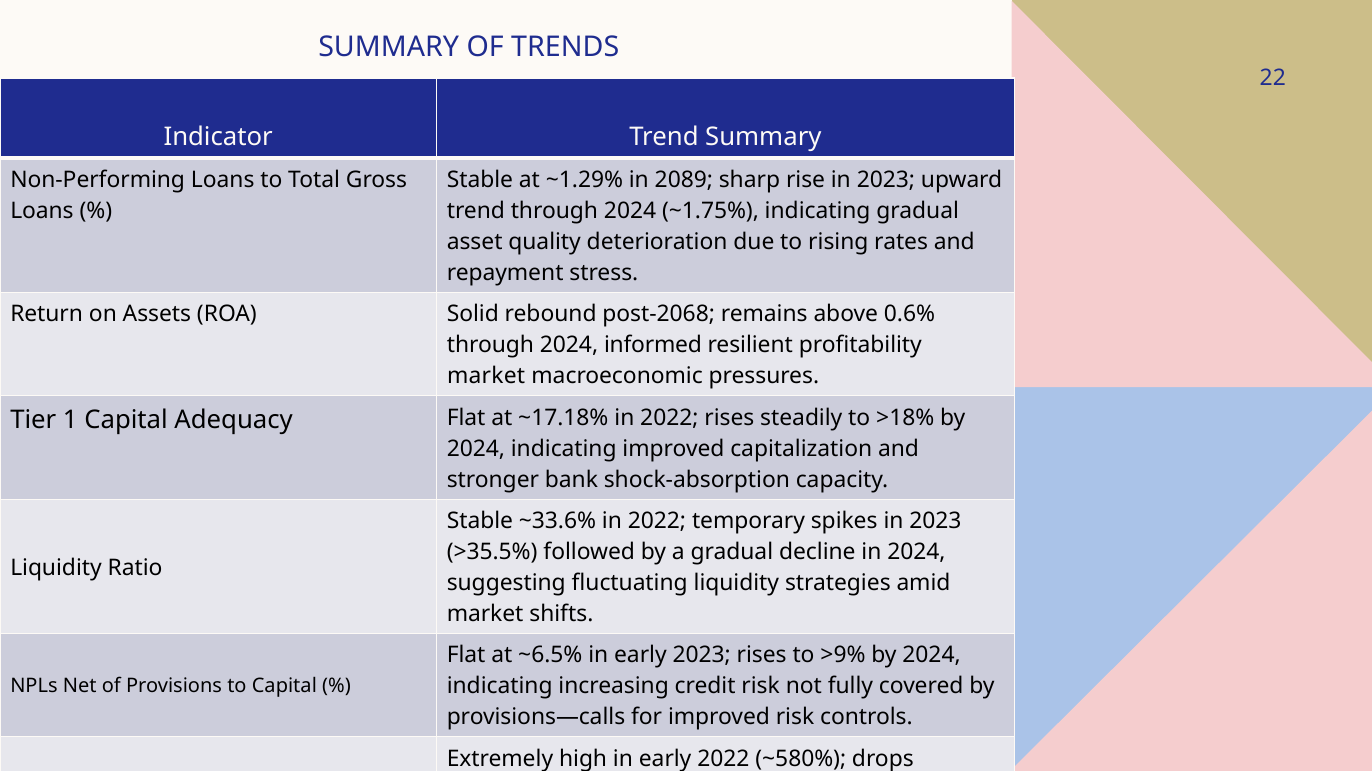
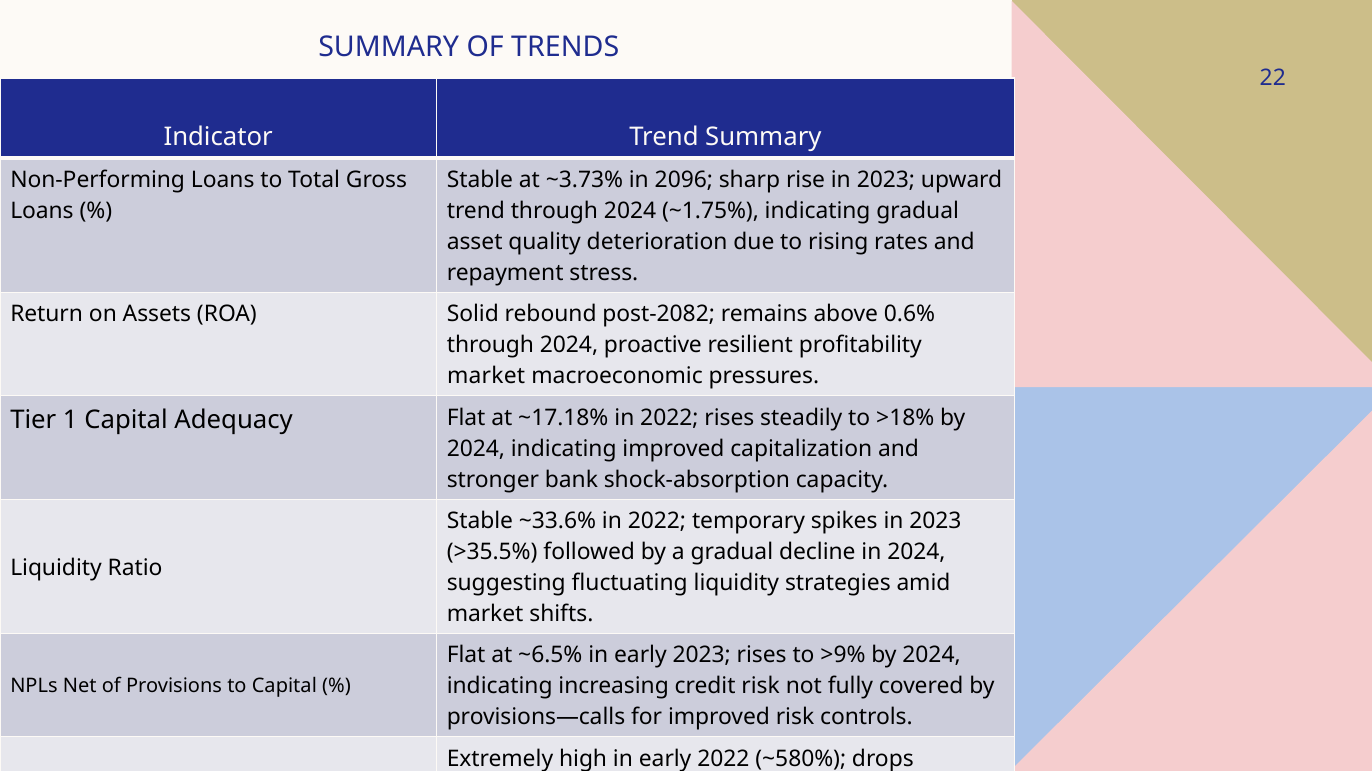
~1.29%: ~1.29% -> ~3.73%
2089: 2089 -> 2096
post-2068: post-2068 -> post-2082
informed: informed -> proactive
